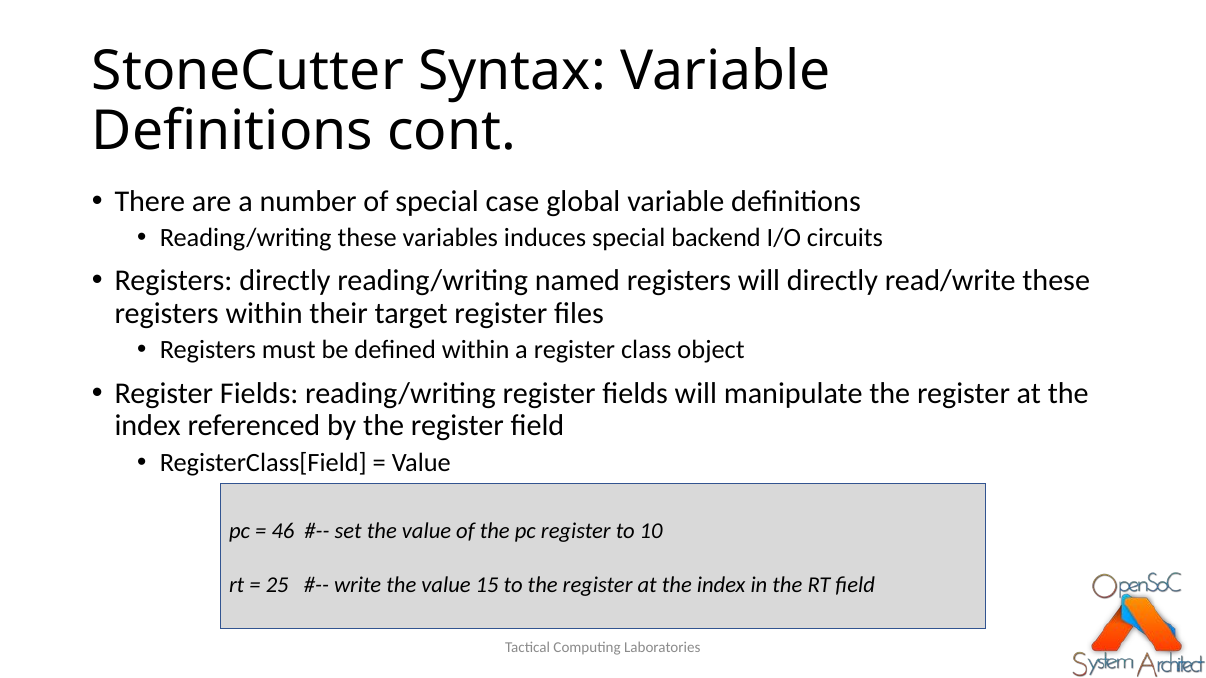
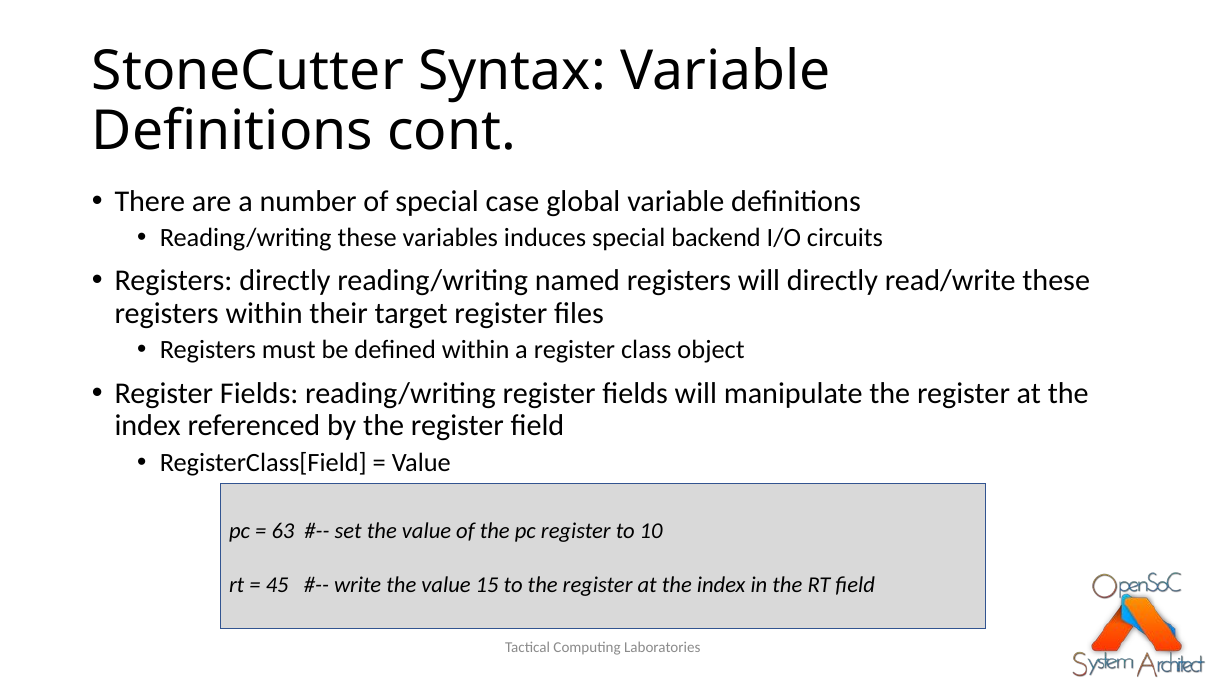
46: 46 -> 63
25: 25 -> 45
